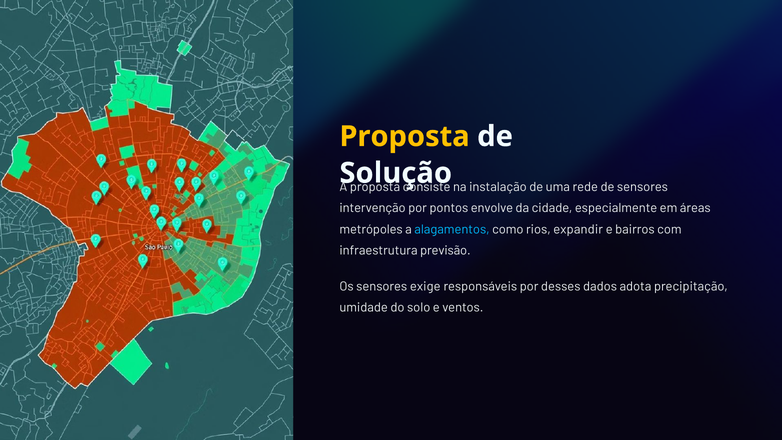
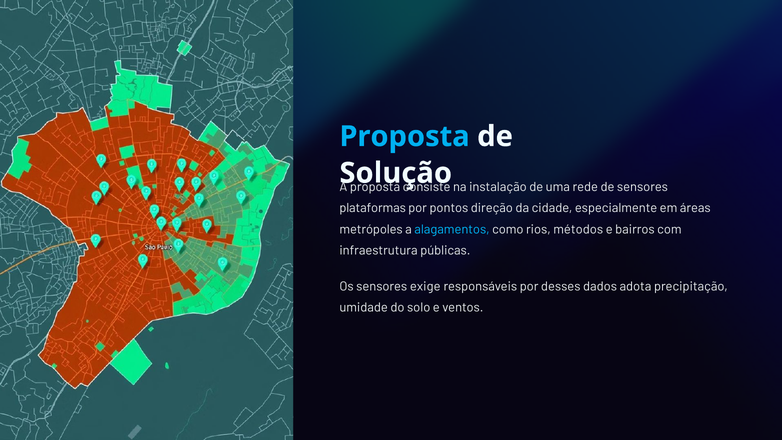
Proposta at (405, 136) colour: yellow -> light blue
intervenção: intervenção -> plataformas
envolve: envolve -> direção
expandir: expandir -> métodos
previsão: previsão -> públicas
